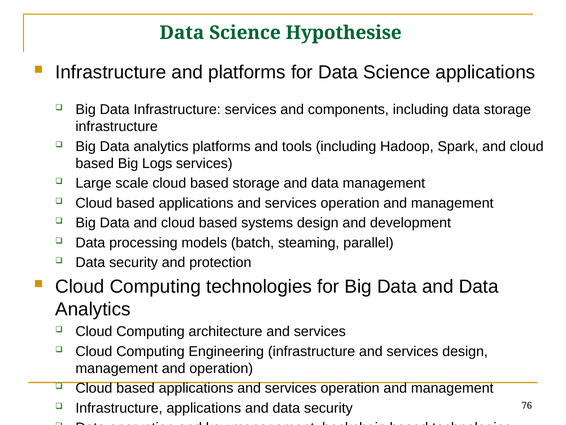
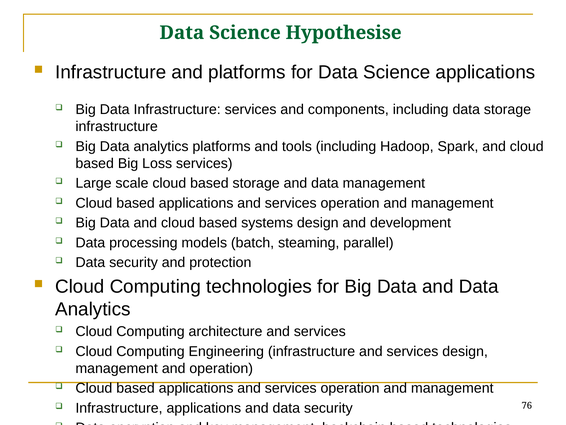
Logs: Logs -> Loss
